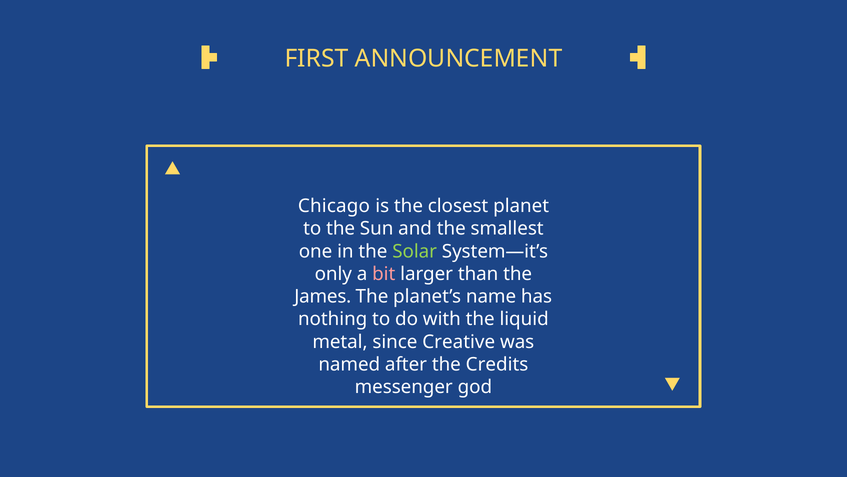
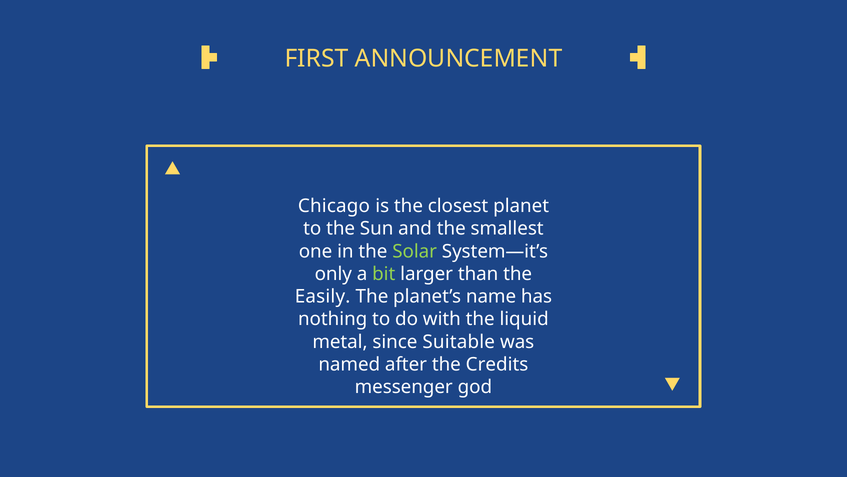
bit colour: pink -> light green
James: James -> Easily
Creative: Creative -> Suitable
